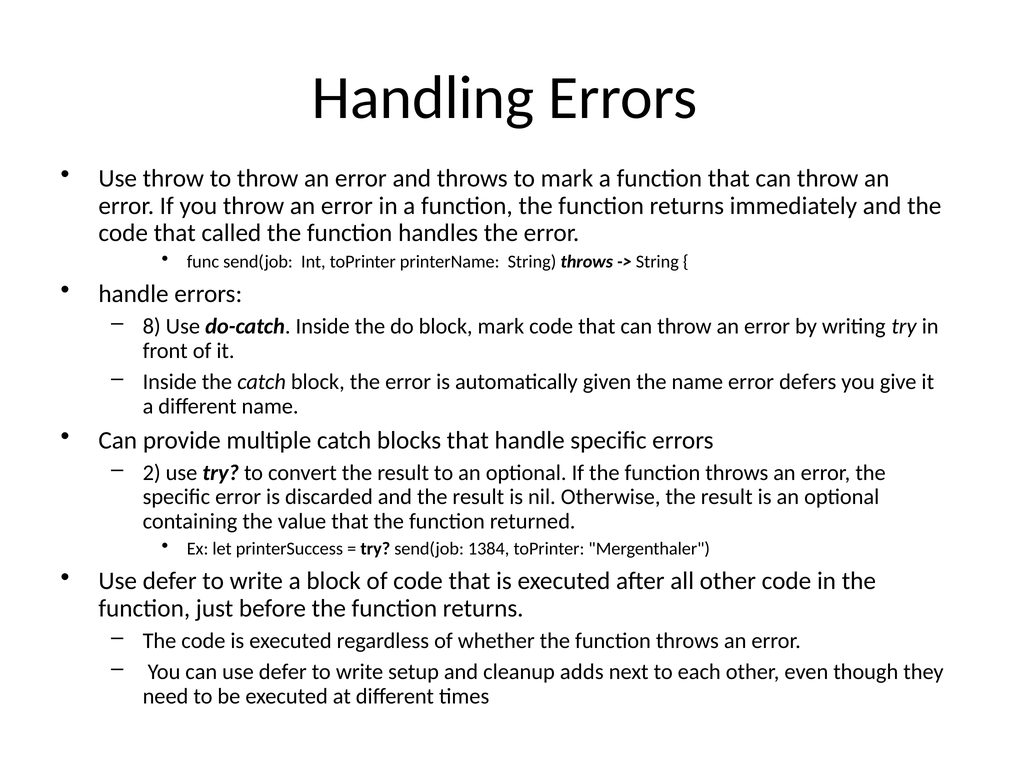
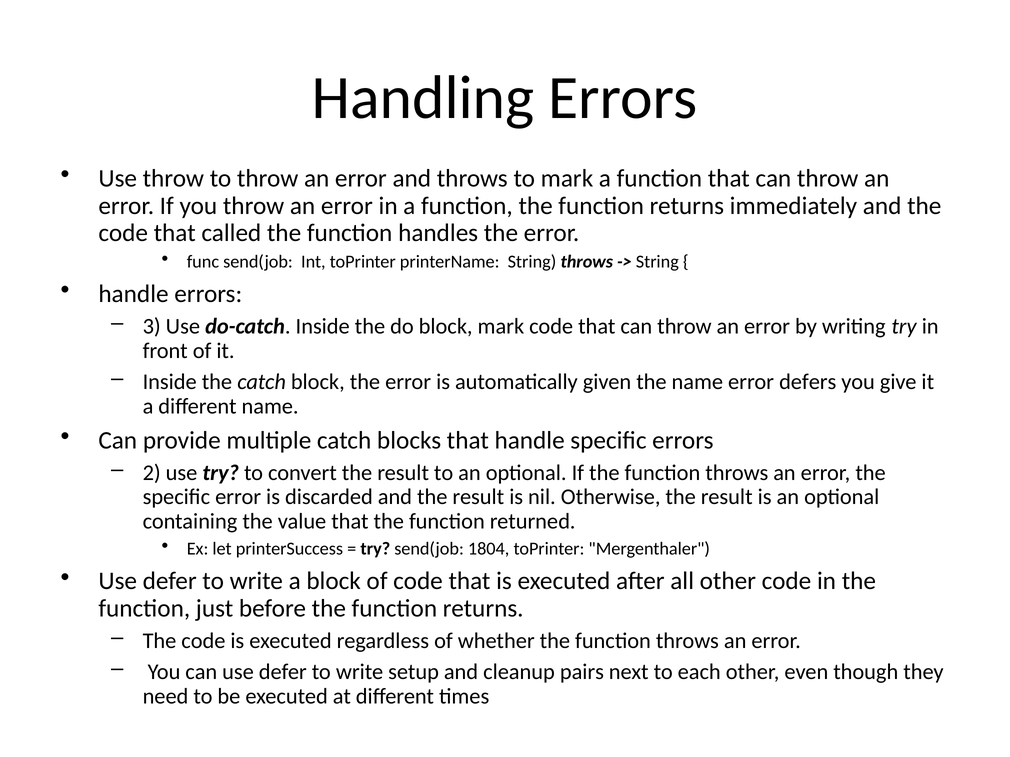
8: 8 -> 3
1384: 1384 -> 1804
adds: adds -> pairs
